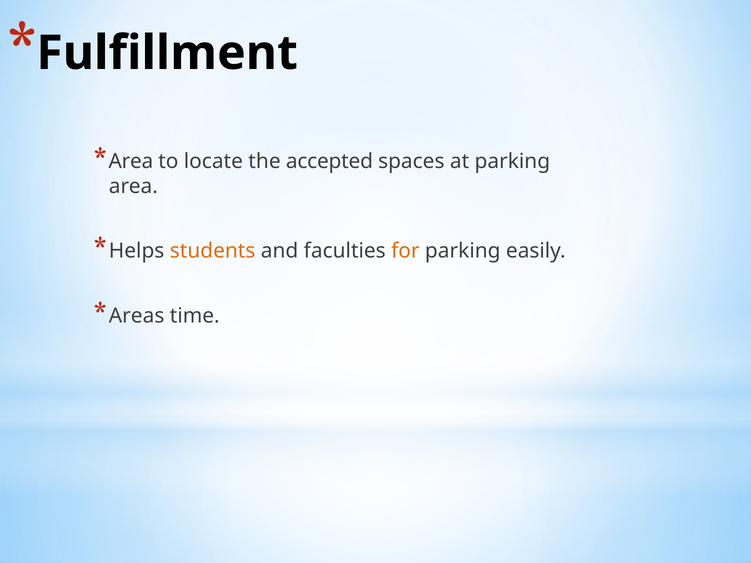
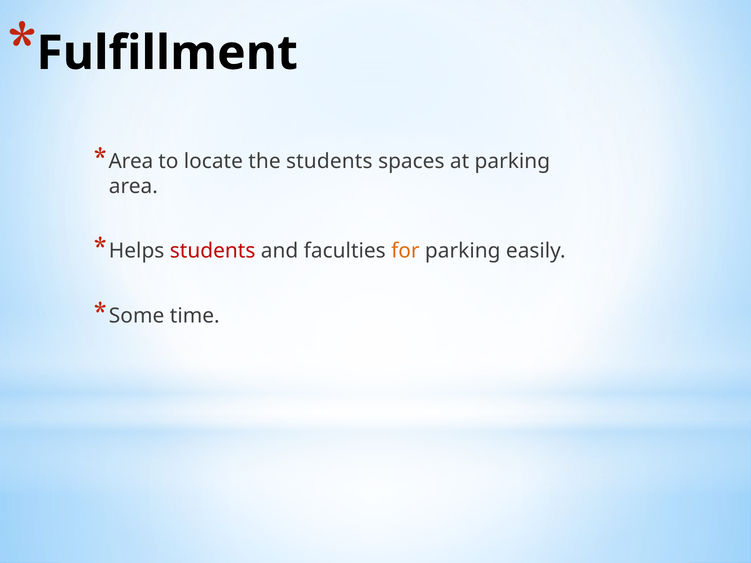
the accepted: accepted -> students
students at (213, 251) colour: orange -> red
Areas: Areas -> Some
